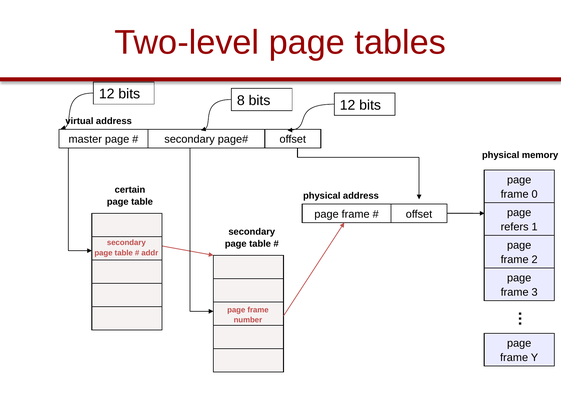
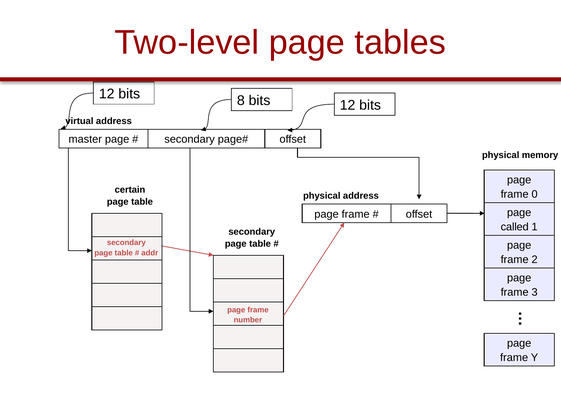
refers: refers -> called
